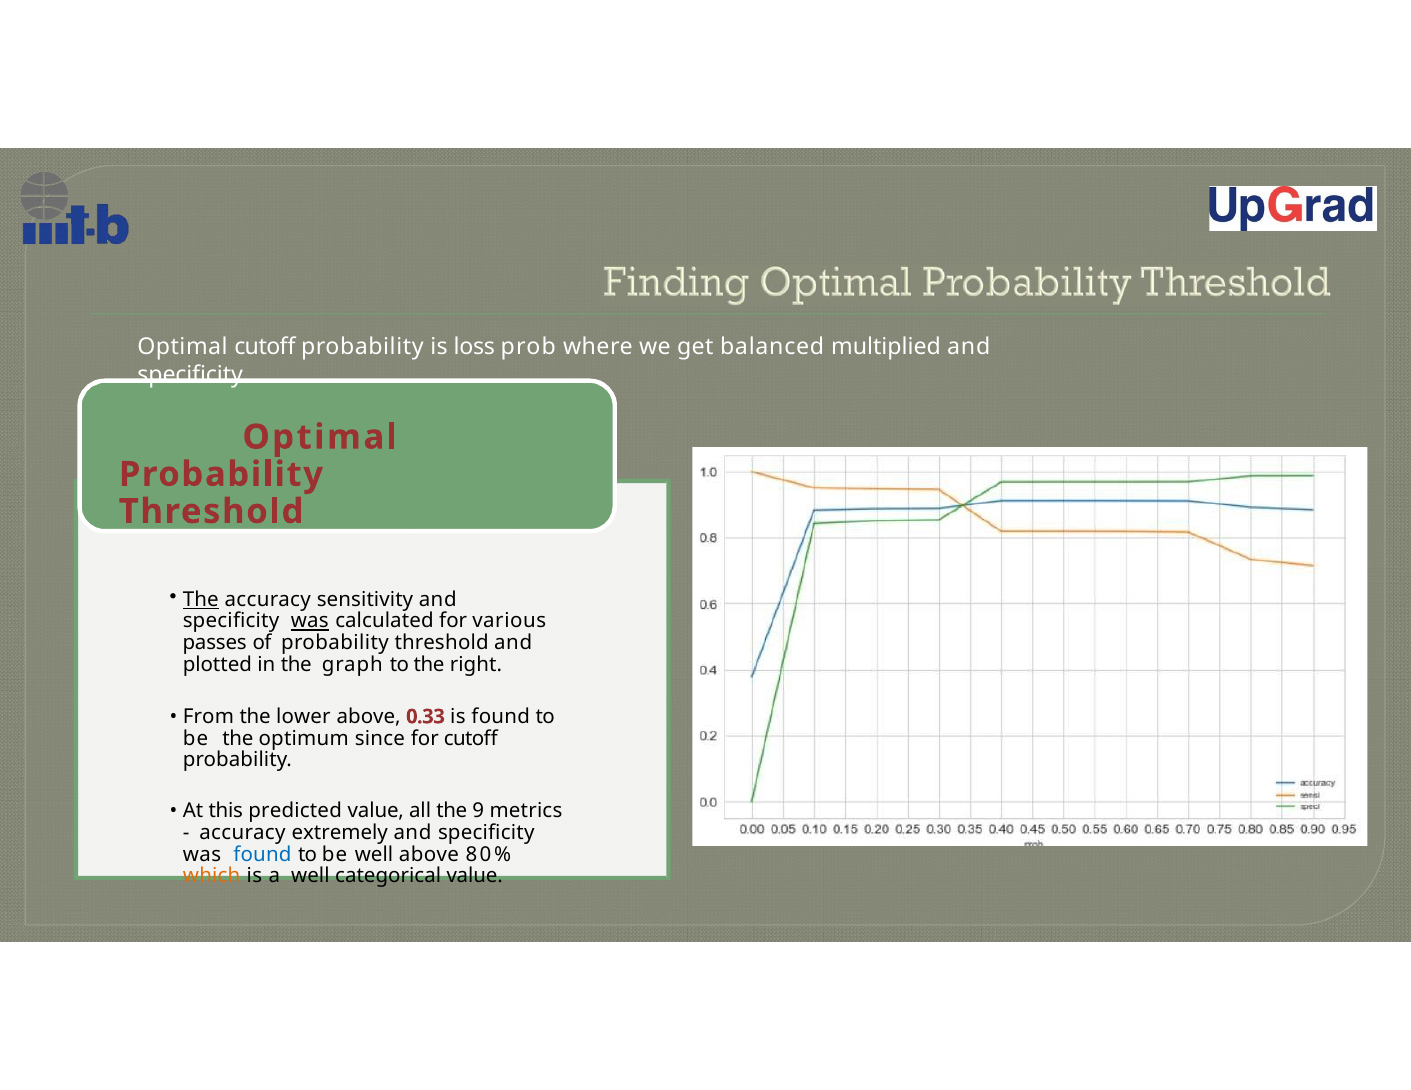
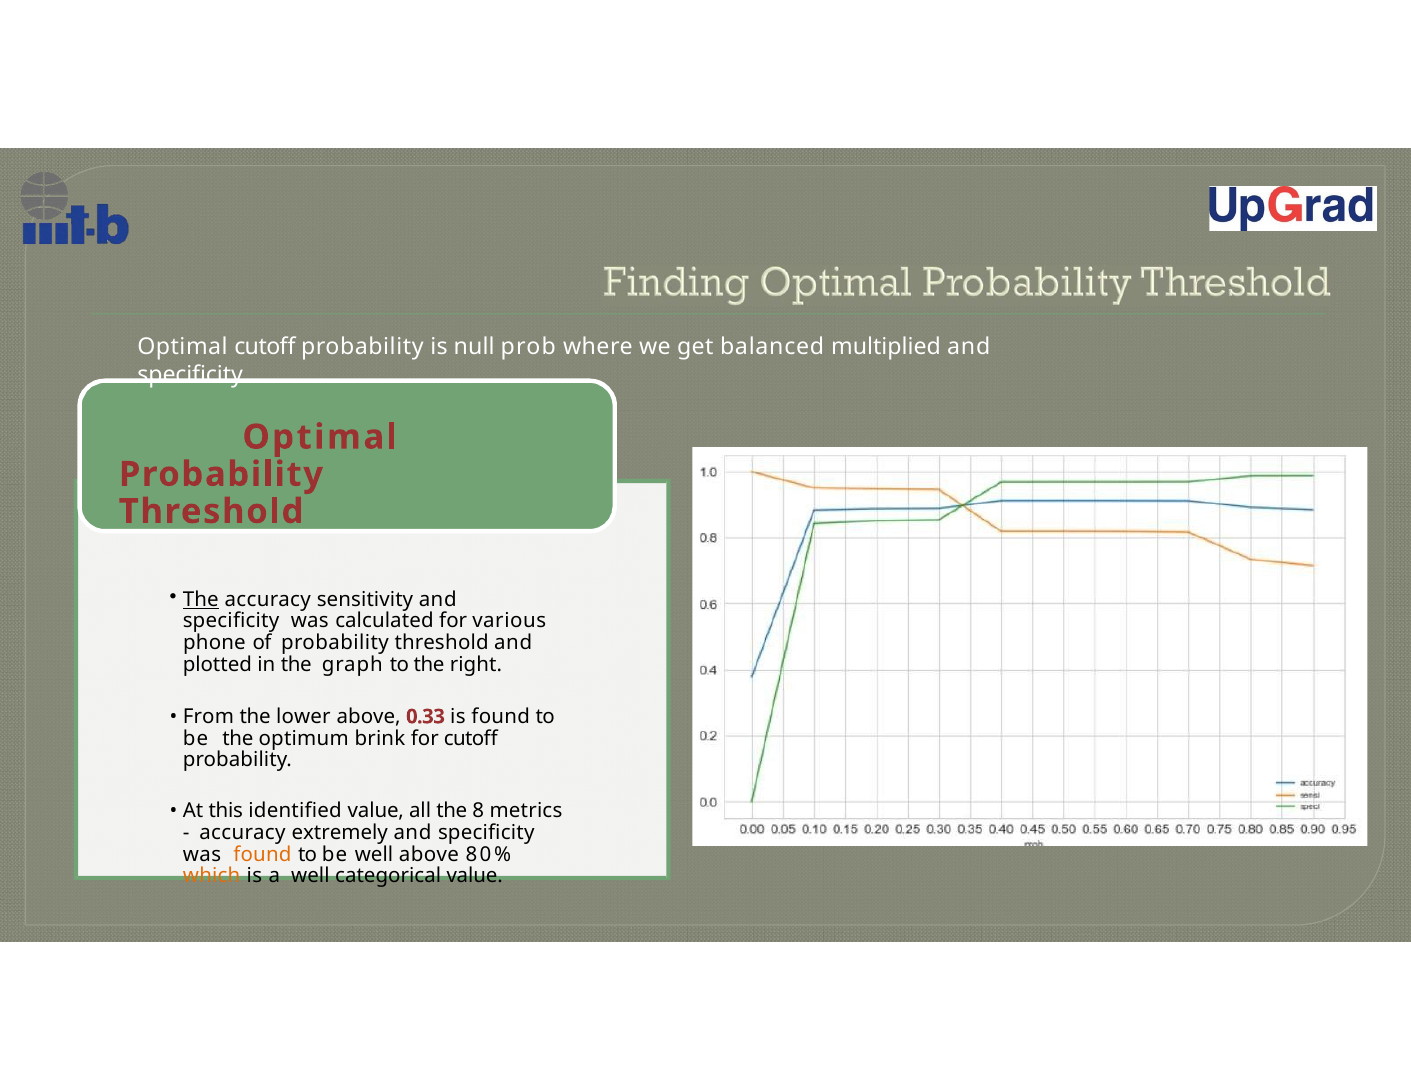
loss: loss -> null
was at (310, 621) underline: present -> none
passes: passes -> phone
since: since -> brink
predicted: predicted -> identified
9: 9 -> 8
found at (262, 855) colour: blue -> orange
